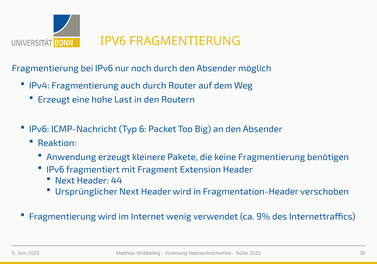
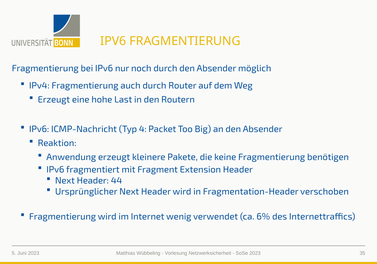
6: 6 -> 4
9%: 9% -> 6%
